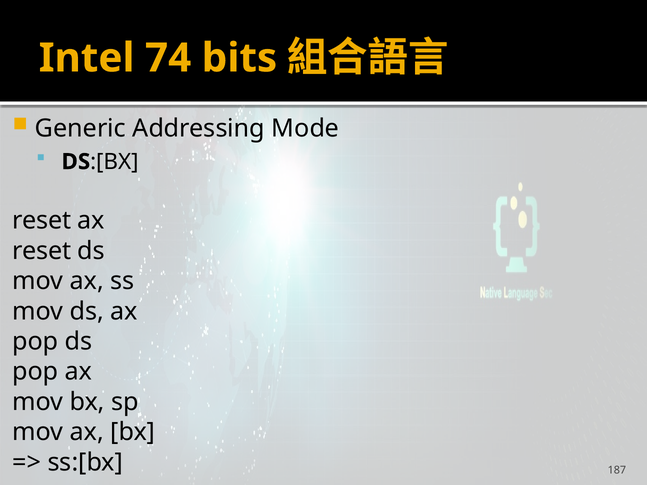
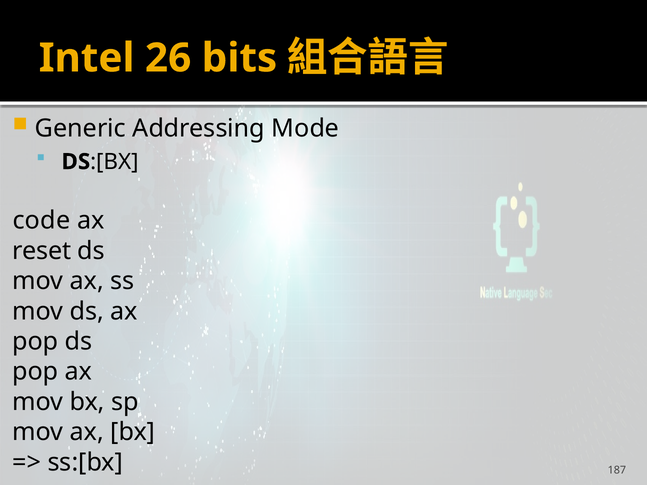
74: 74 -> 26
reset at (42, 221): reset -> code
